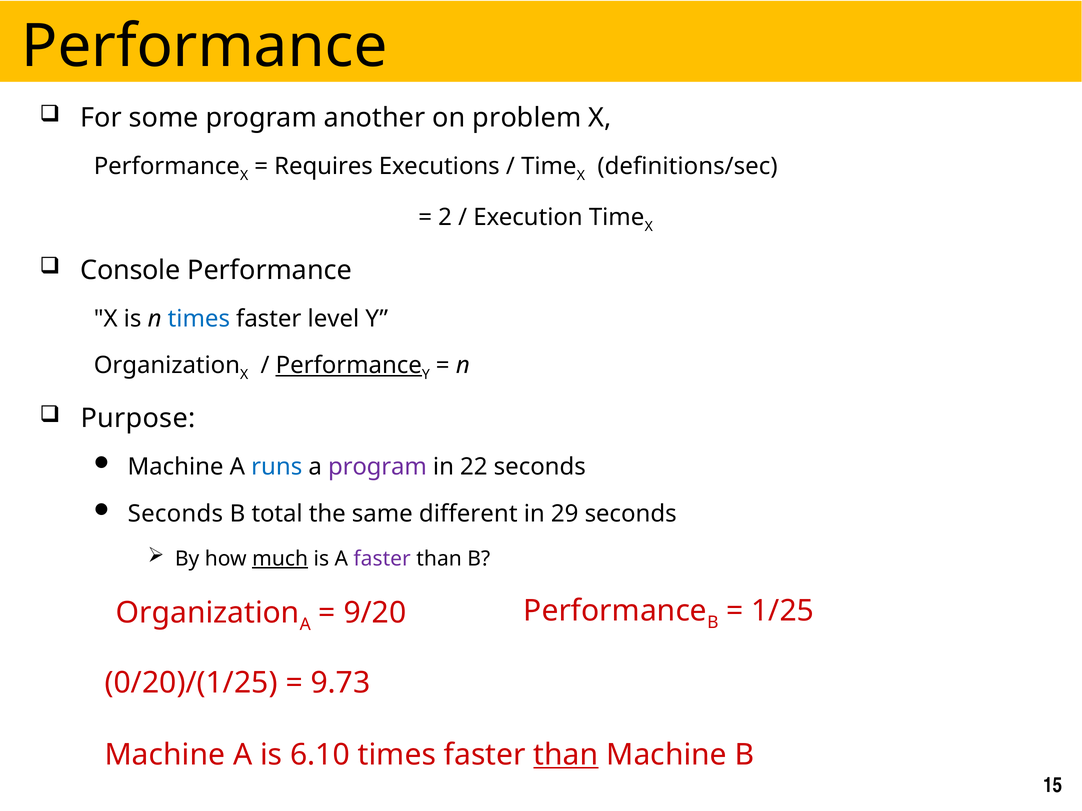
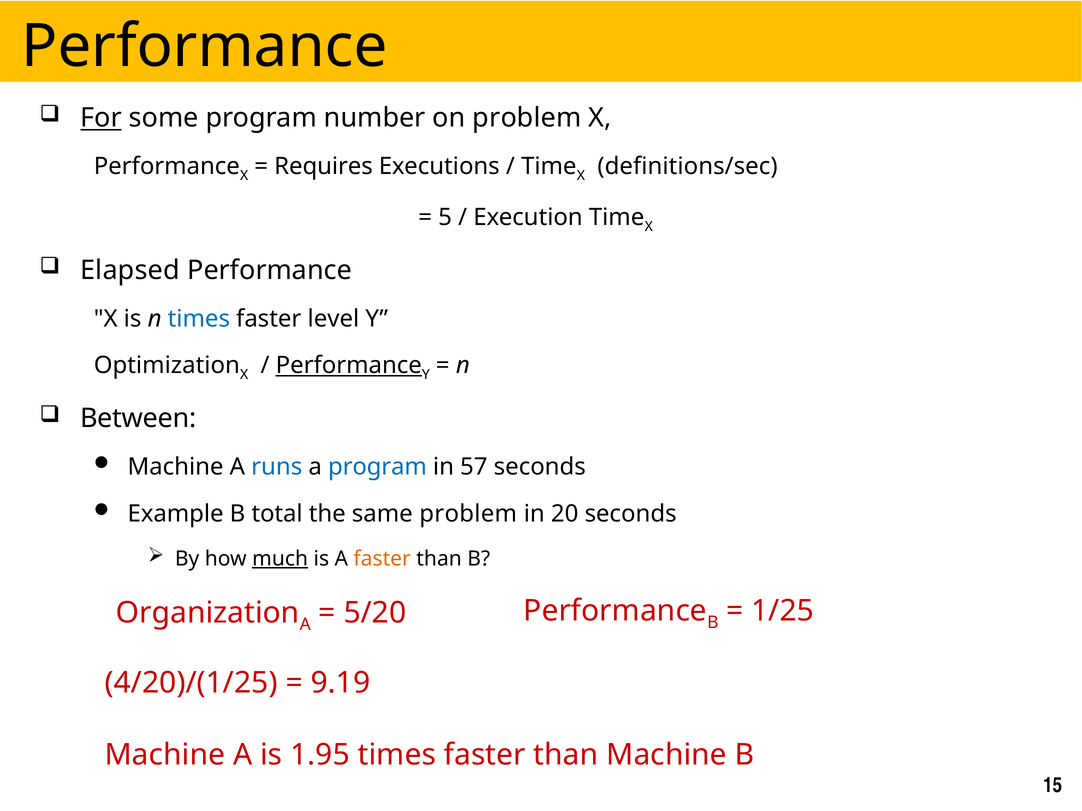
For underline: none -> present
another: another -> number
2: 2 -> 5
Console: Console -> Elapsed
Organization at (167, 366): Organization -> Optimization
Purpose: Purpose -> Between
program at (377, 467) colour: purple -> blue
22: 22 -> 57
Seconds at (175, 514): Seconds -> Example
same different: different -> problem
29: 29 -> 20
faster at (382, 559) colour: purple -> orange
9/20: 9/20 -> 5/20
0/20)/(1/25: 0/20)/(1/25 -> 4/20)/(1/25
9.73: 9.73 -> 9.19
6.10: 6.10 -> 1.95
than at (566, 755) underline: present -> none
